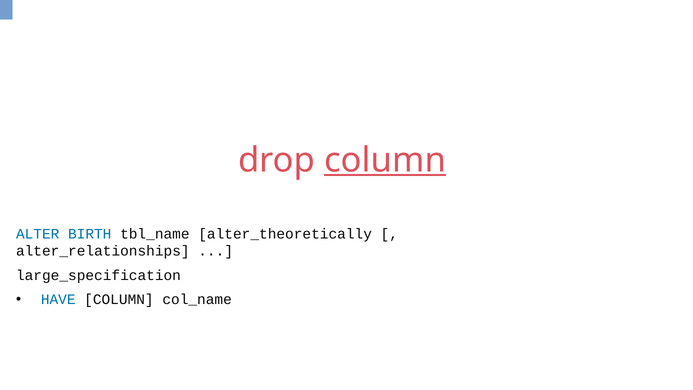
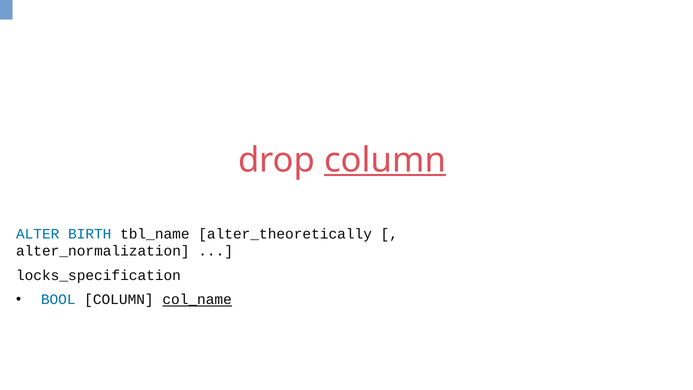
alter_relationships: alter_relationships -> alter_normalization
large_specification: large_specification -> locks_specification
HAVE: HAVE -> BOOL
col_name underline: none -> present
